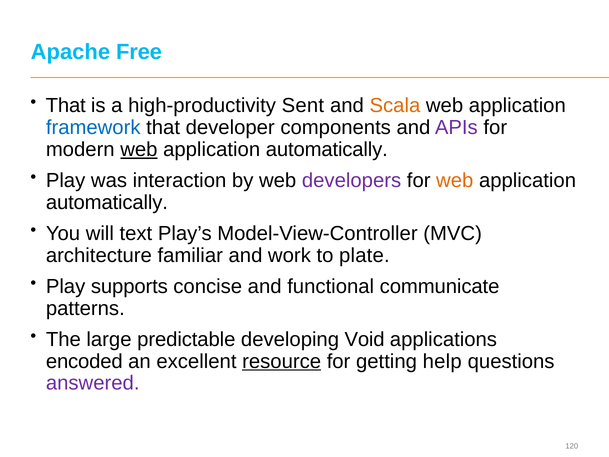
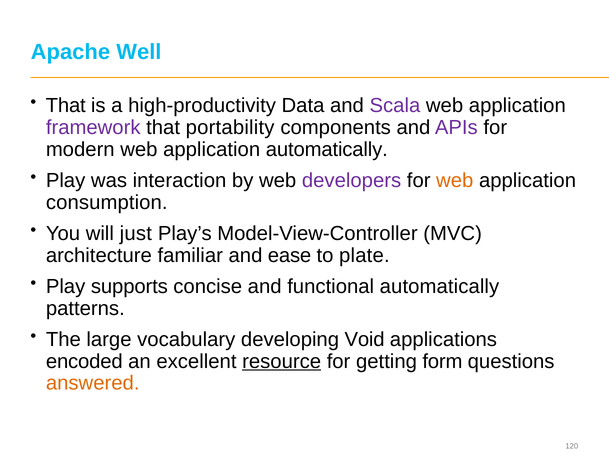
Free: Free -> Well
Sent: Sent -> Data
Scala colour: orange -> purple
framework colour: blue -> purple
developer: developer -> portability
web at (139, 149) underline: present -> none
automatically at (107, 202): automatically -> consumption
text: text -> just
work: work -> ease
functional communicate: communicate -> automatically
predictable: predictable -> vocabulary
help: help -> form
answered colour: purple -> orange
